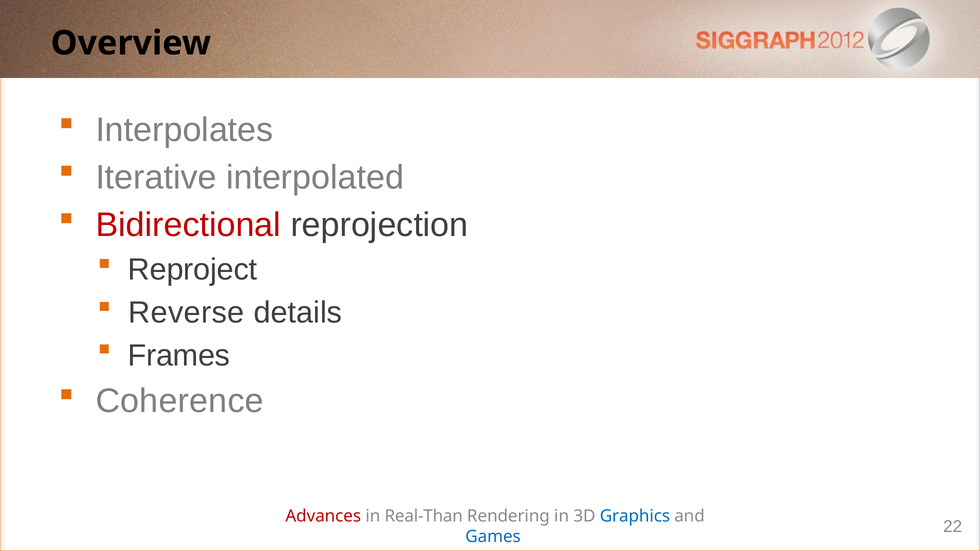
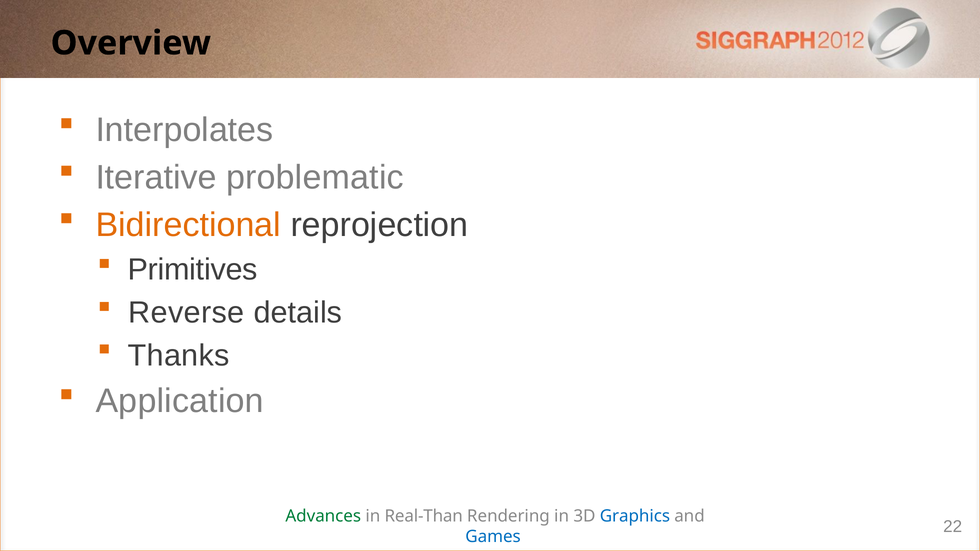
interpolated: interpolated -> problematic
Bidirectional colour: red -> orange
Reproject: Reproject -> Primitives
Frames: Frames -> Thanks
Coherence: Coherence -> Application
Advances colour: red -> green
